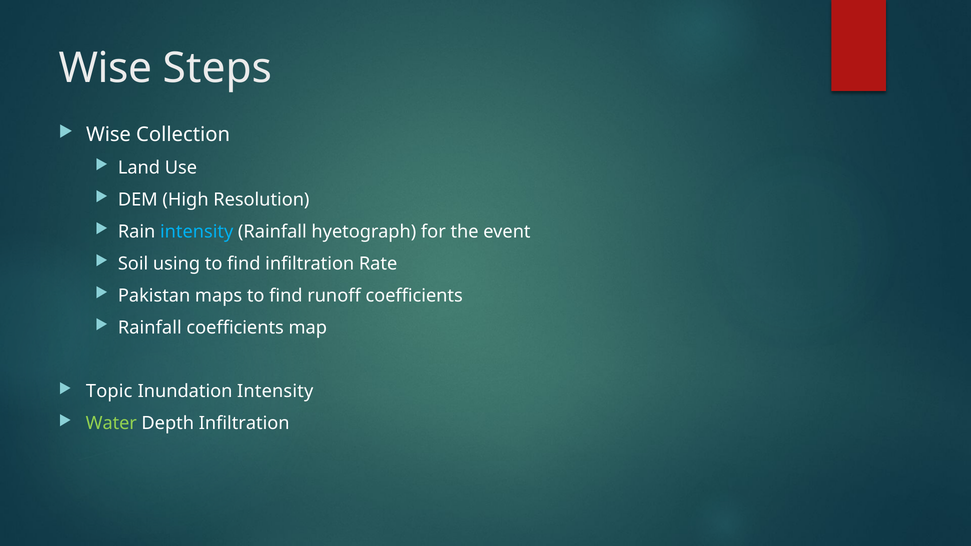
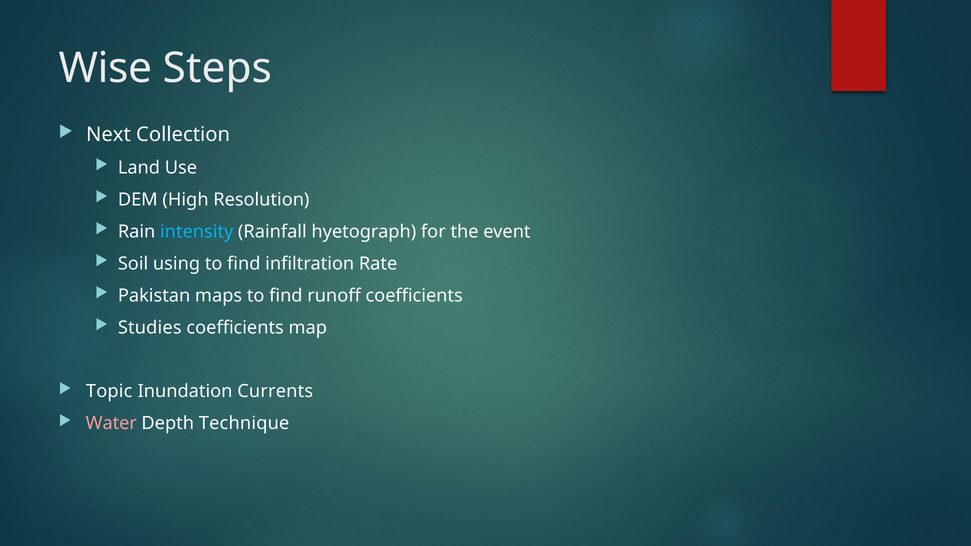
Wise at (108, 135): Wise -> Next
Rainfall at (150, 328): Rainfall -> Studies
Inundation Intensity: Intensity -> Currents
Water colour: light green -> pink
Depth Infiltration: Infiltration -> Technique
